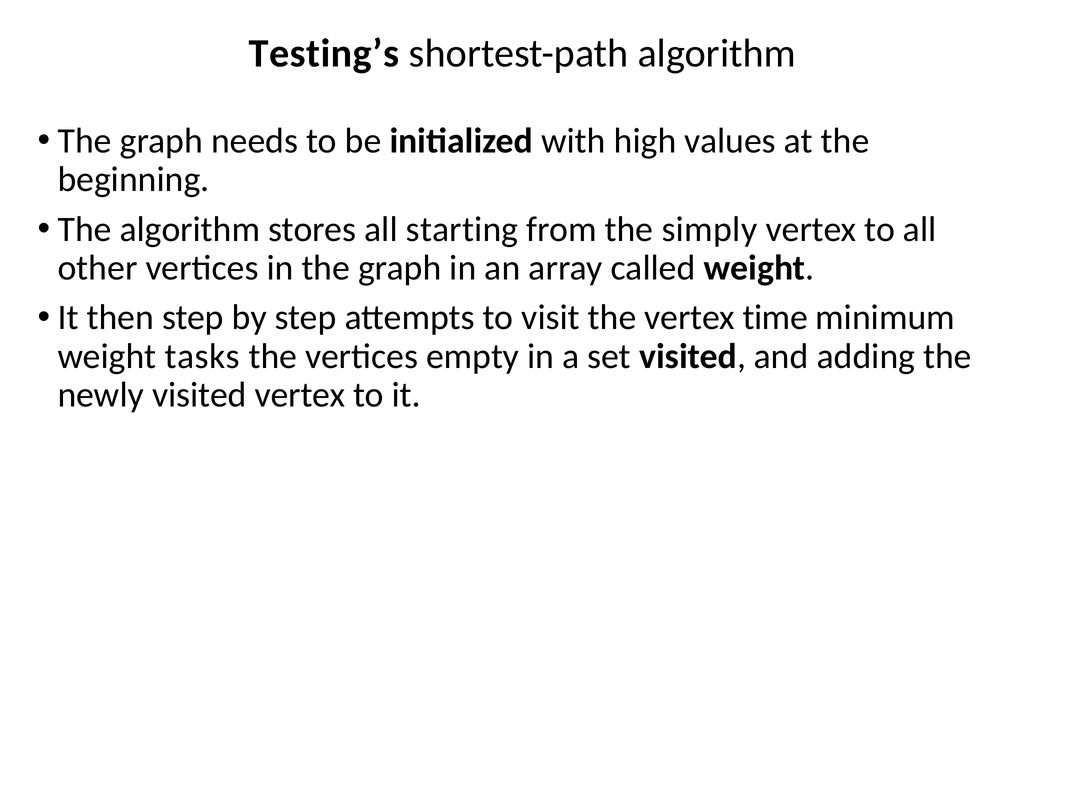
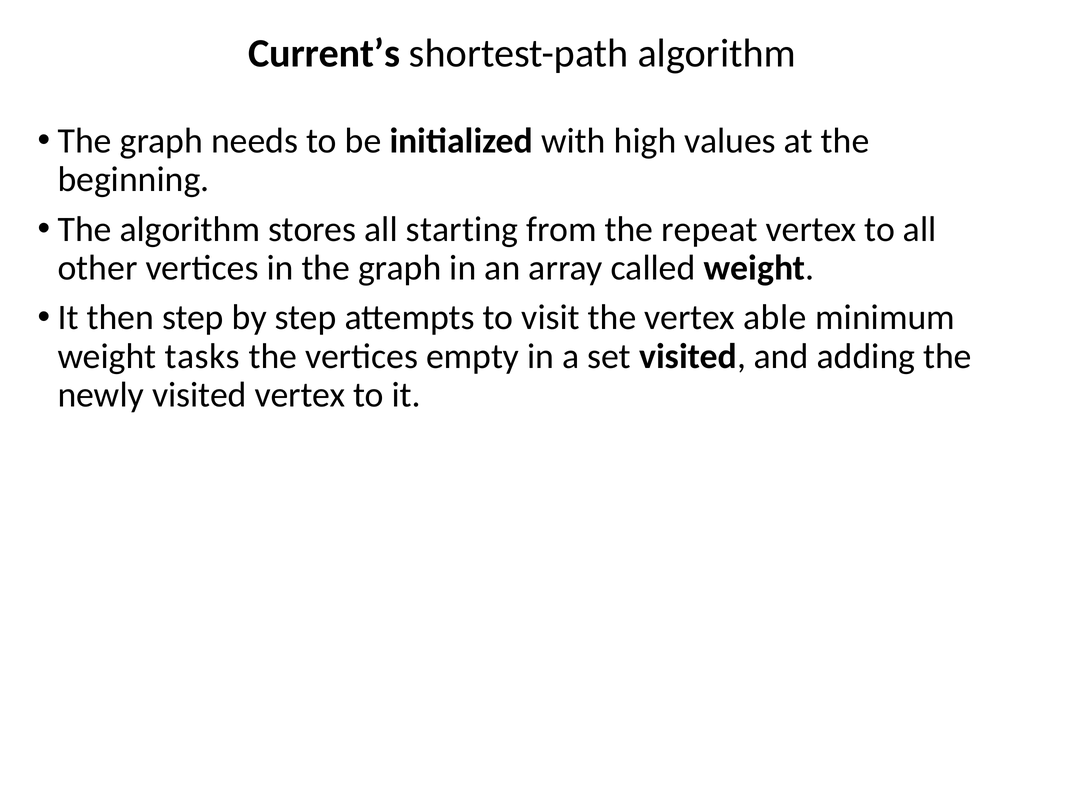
Testing’s: Testing’s -> Current’s
simply: simply -> repeat
time: time -> able
